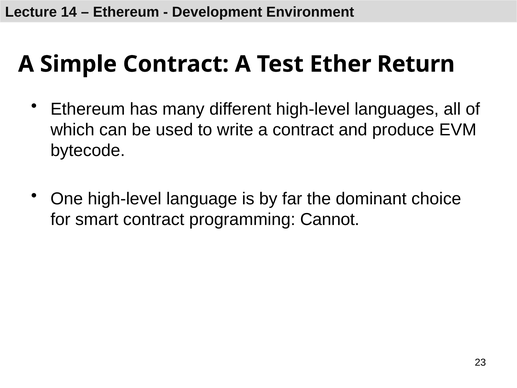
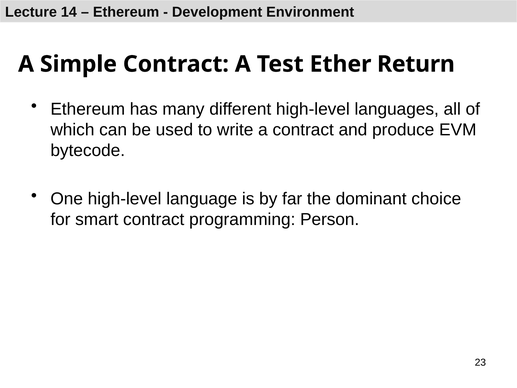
Cannot: Cannot -> Person
